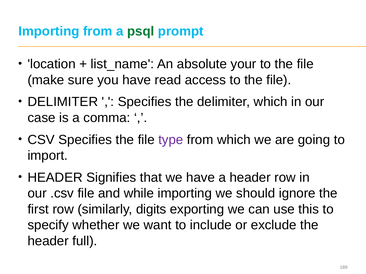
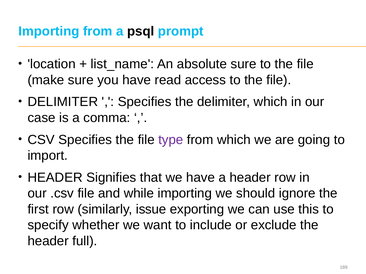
psql colour: green -> black
absolute your: your -> sure
digits: digits -> issue
